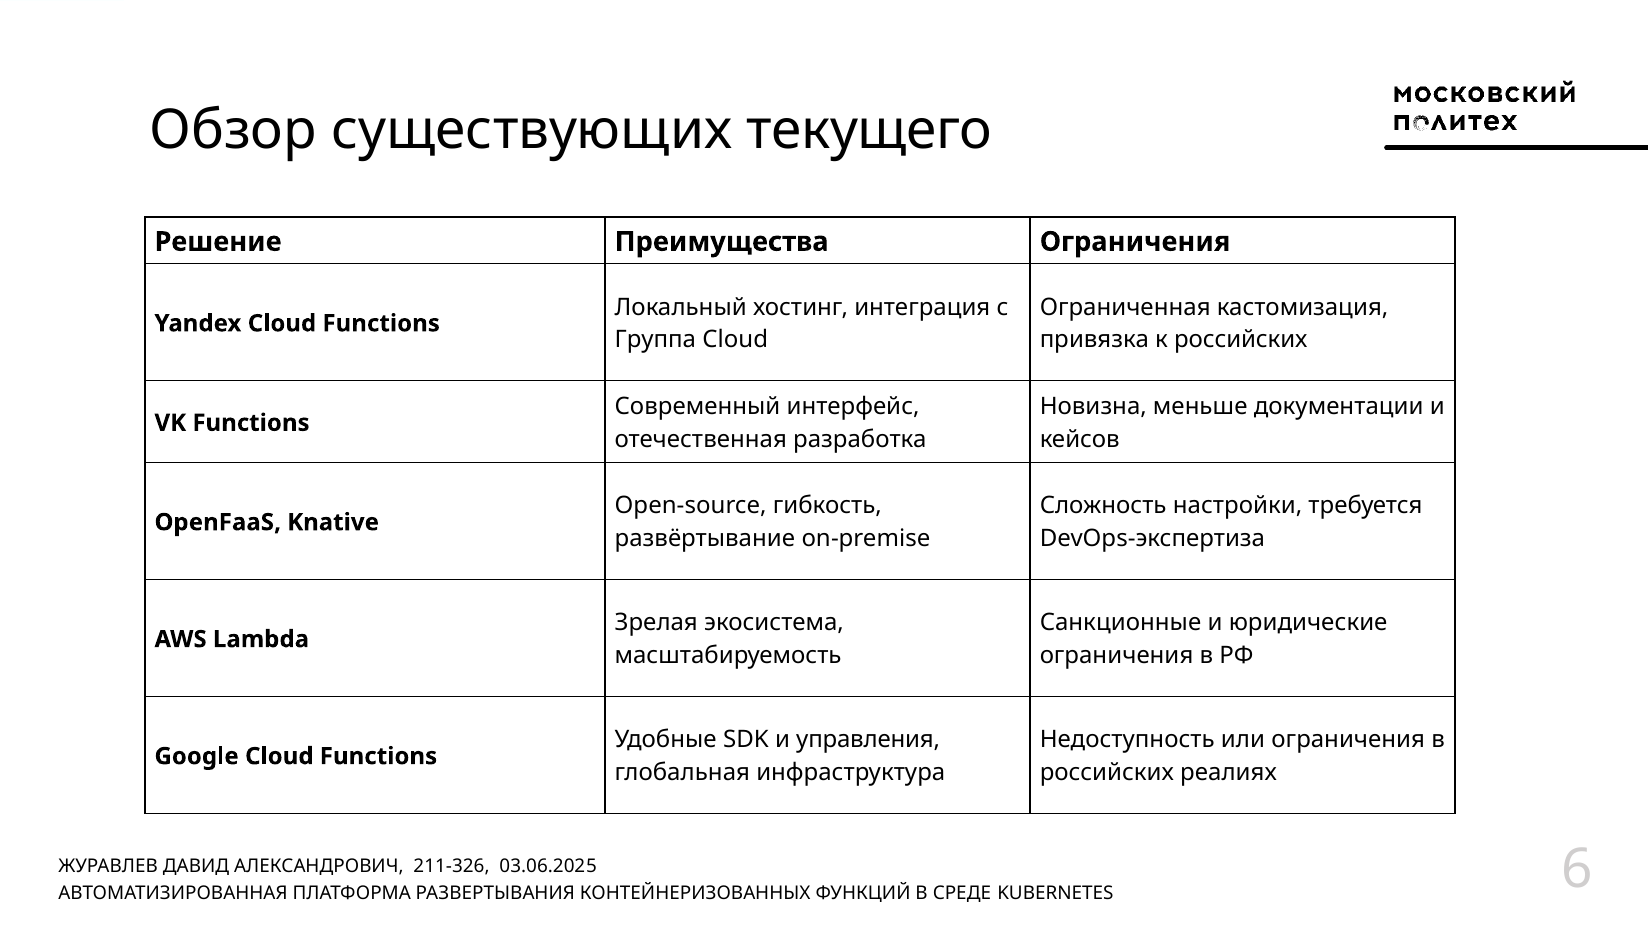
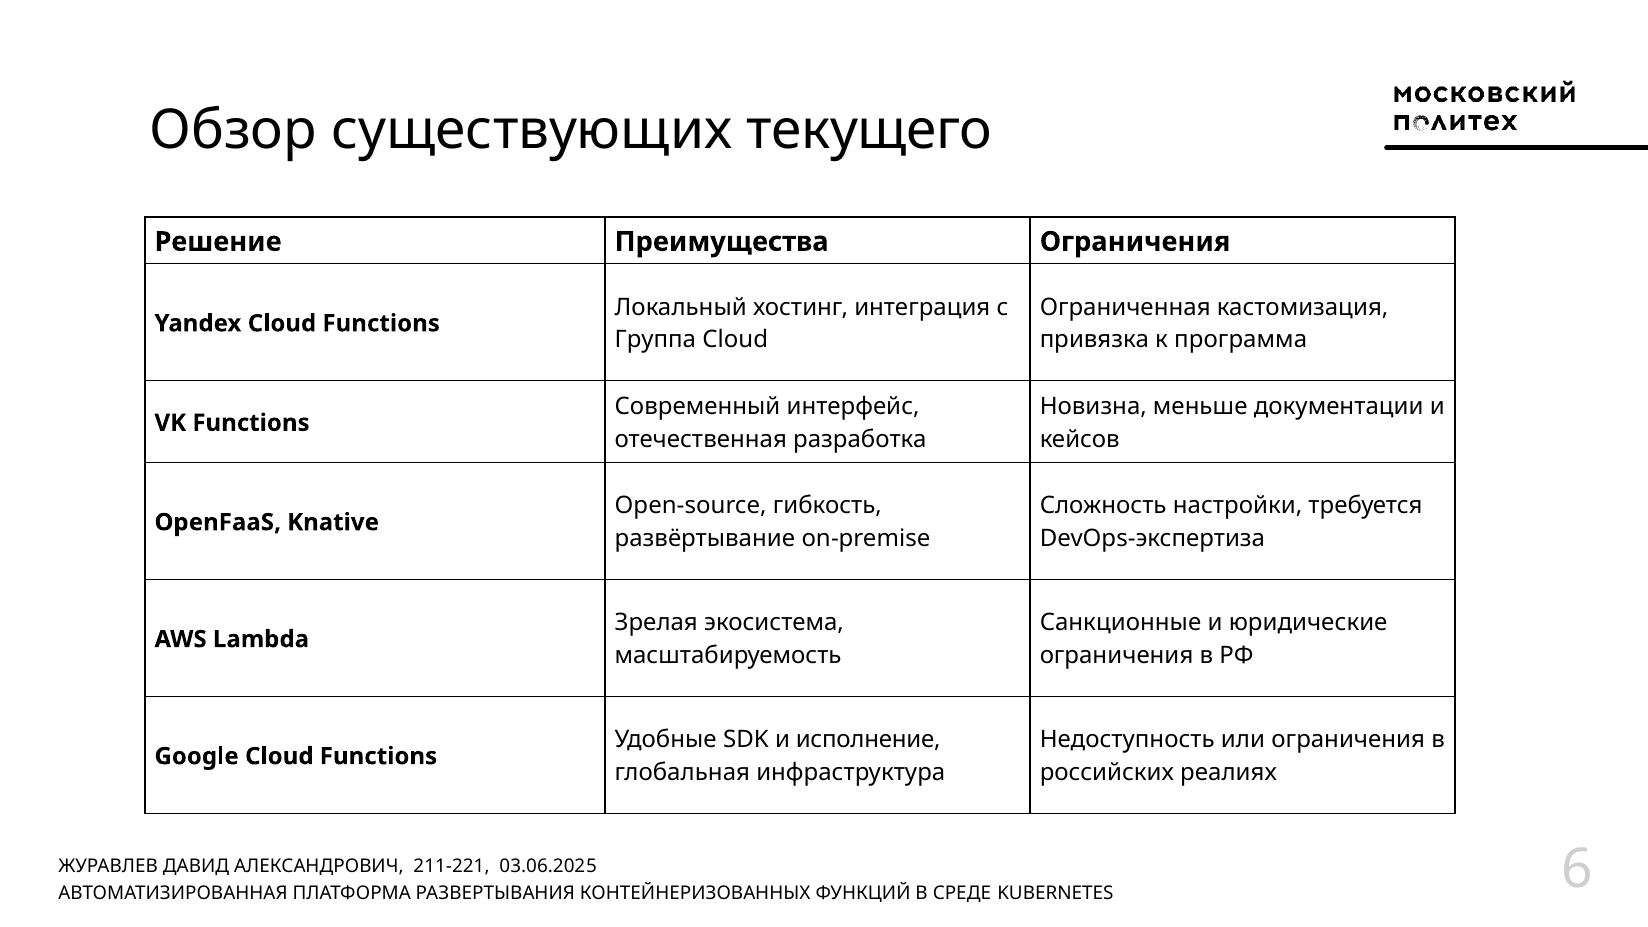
к российских: российских -> программа
управления: управления -> исполнение
211-326: 211-326 -> 211-221
